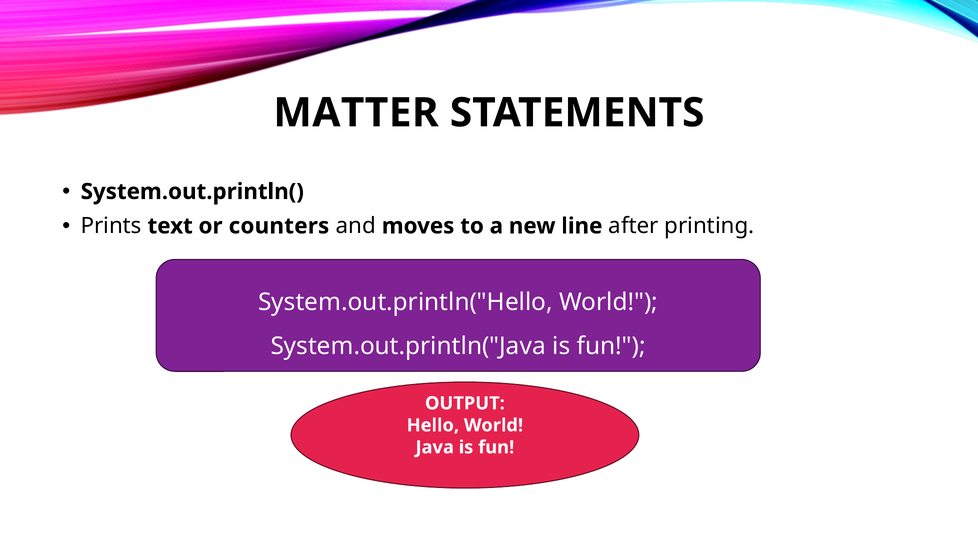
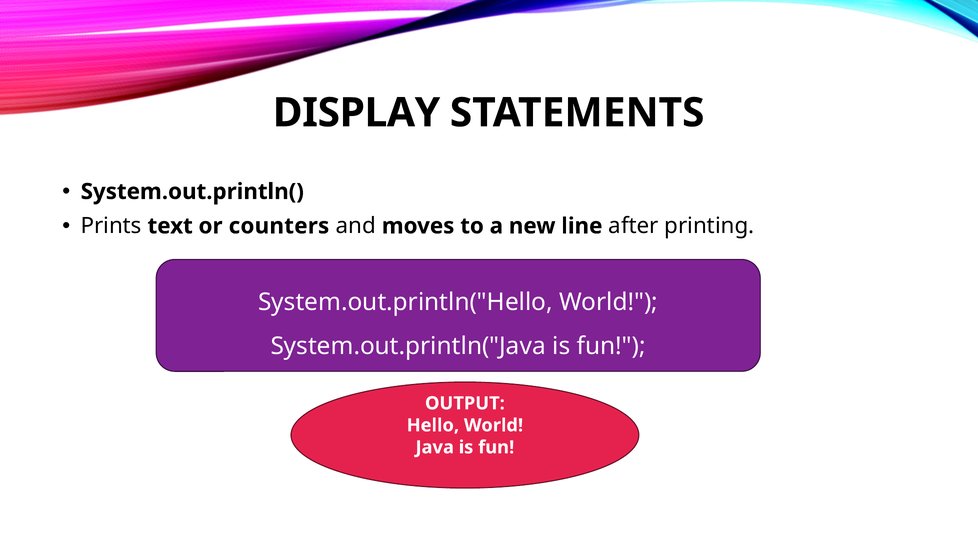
MATTER: MATTER -> DISPLAY
